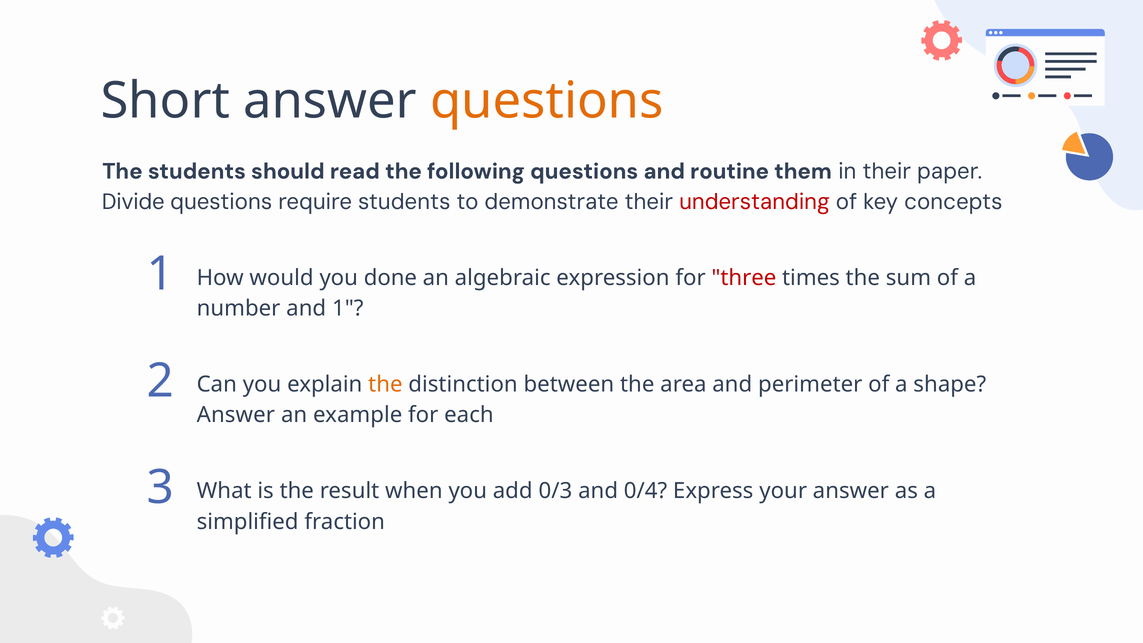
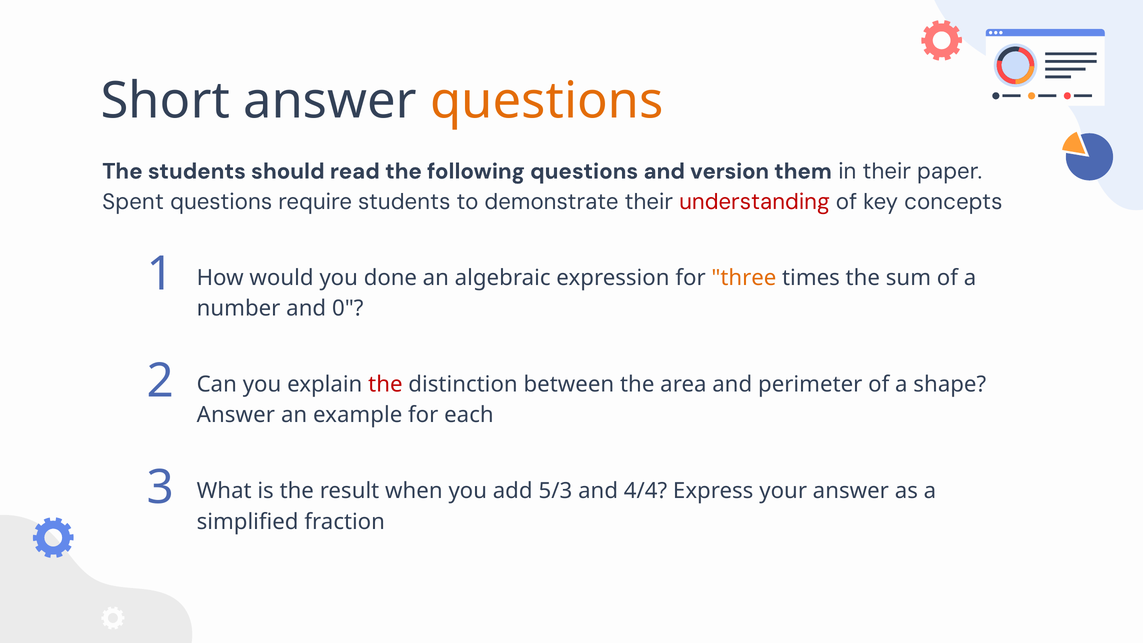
routine: routine -> version
Divide: Divide -> Spent
three colour: red -> orange
and 1: 1 -> 0
the at (385, 384) colour: orange -> red
0/3: 0/3 -> 5/3
0/4: 0/4 -> 4/4
